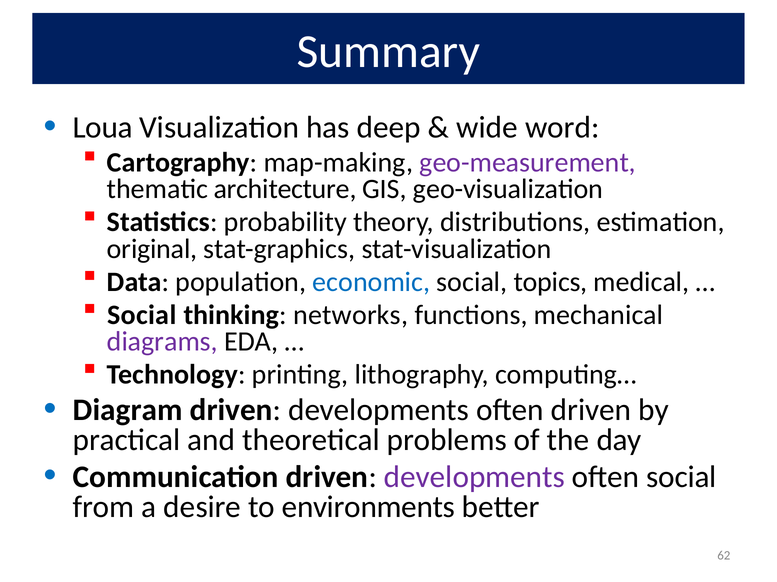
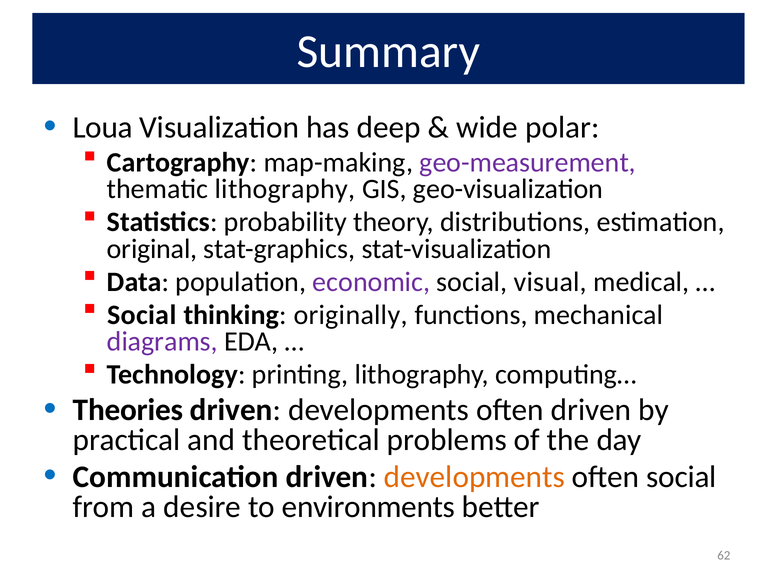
word: word -> polar
thematic architecture: architecture -> lithography
economic colour: blue -> purple
topics: topics -> visual
networks: networks -> originally
Diagram: Diagram -> Theories
developments at (474, 477) colour: purple -> orange
